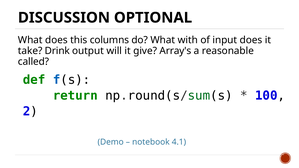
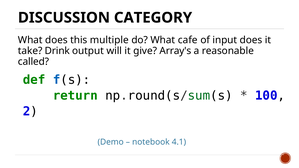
OPTIONAL: OPTIONAL -> CATEGORY
columns: columns -> multiple
with: with -> cafe
